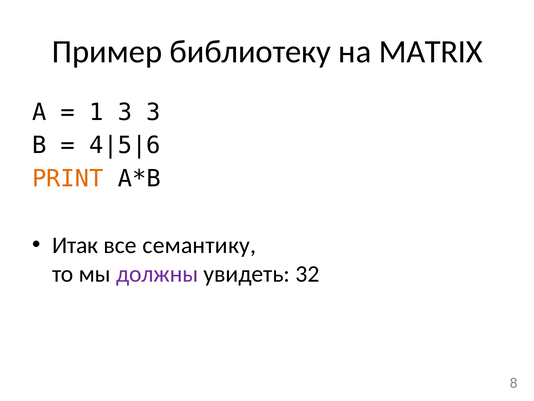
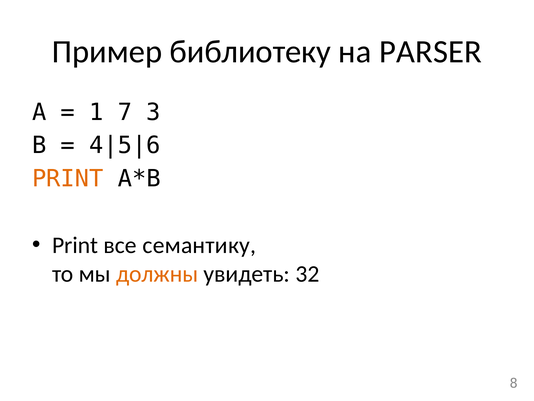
МАТRIX: МАТRIX -> PARSER
1 3: 3 -> 7
Итак at (75, 245): Итак -> Print
должны colour: purple -> orange
